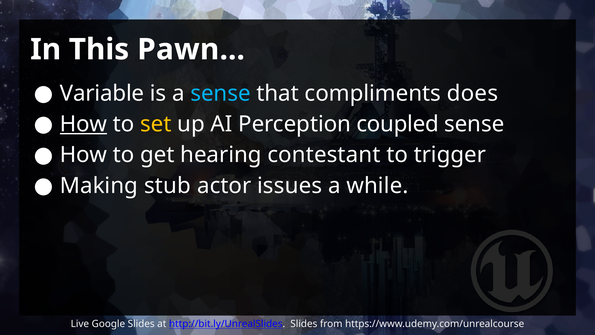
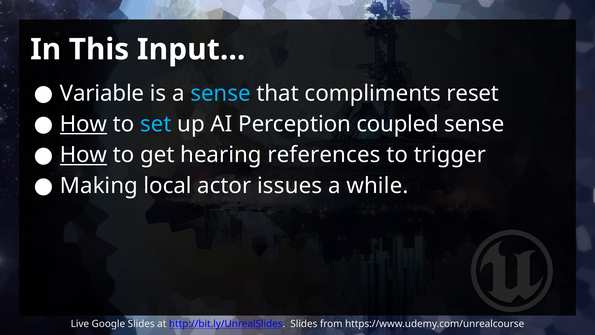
Pawn…: Pawn… -> Input…
does: does -> reset
set colour: yellow -> light blue
How at (84, 155) underline: none -> present
contestant: contestant -> references
stub: stub -> local
